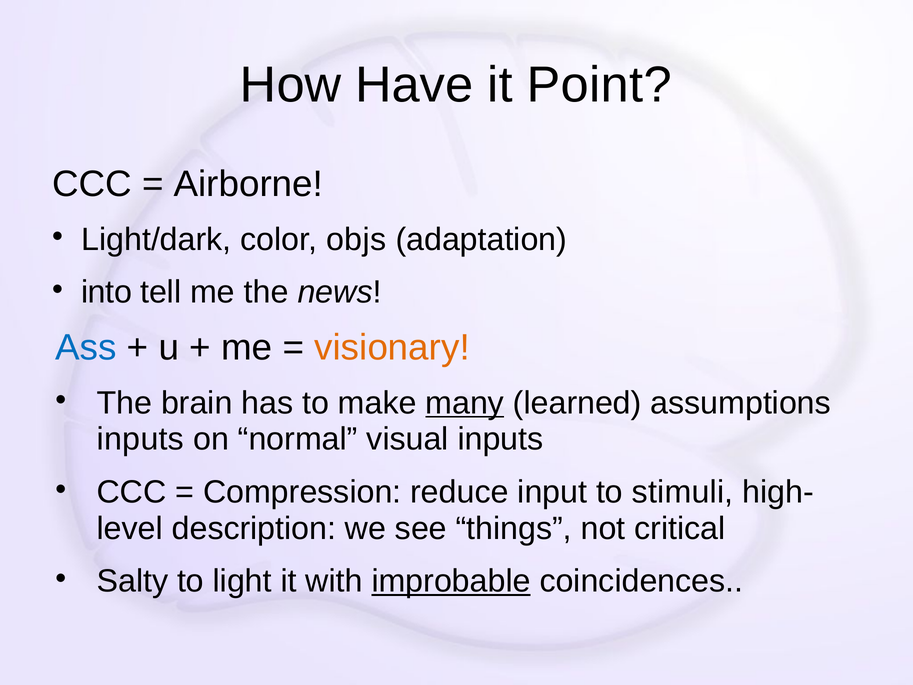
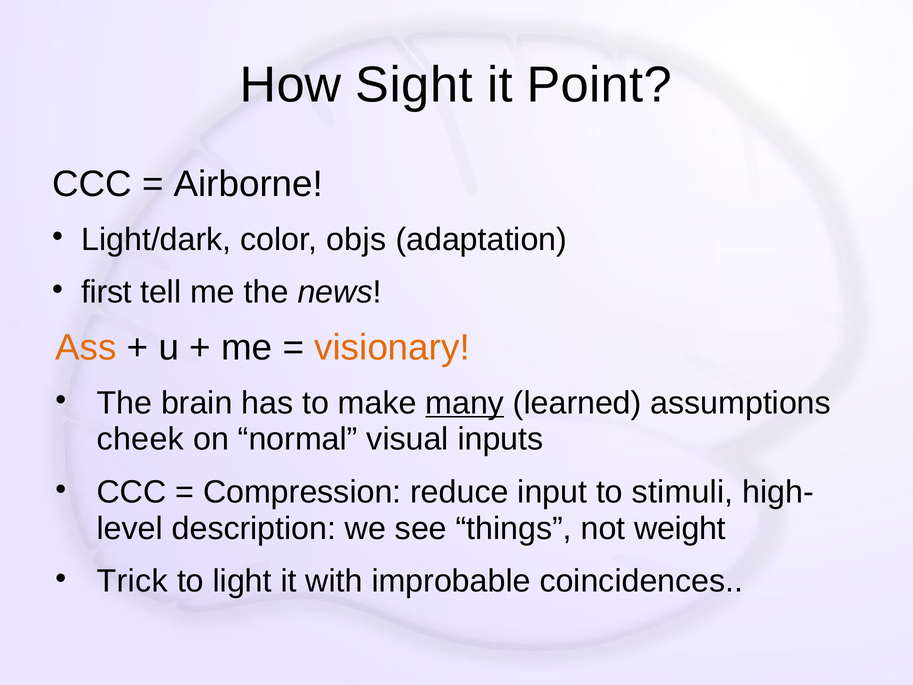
Have: Have -> Sight
into: into -> first
Ass colour: blue -> orange
inputs at (140, 439): inputs -> cheek
critical: critical -> weight
Salty: Salty -> Trick
improbable underline: present -> none
